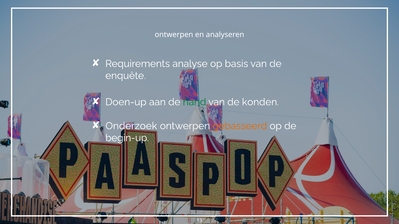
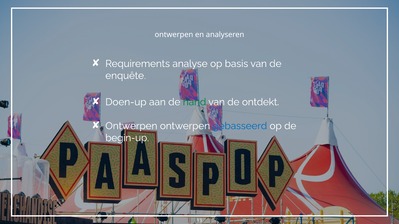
konden: konden -> ontdekt
Onderzoek at (131, 126): Onderzoek -> Ontwerpen
gebasseerd colour: orange -> blue
